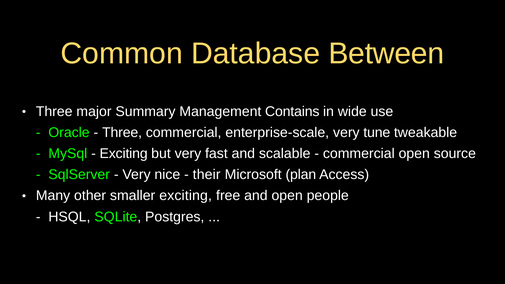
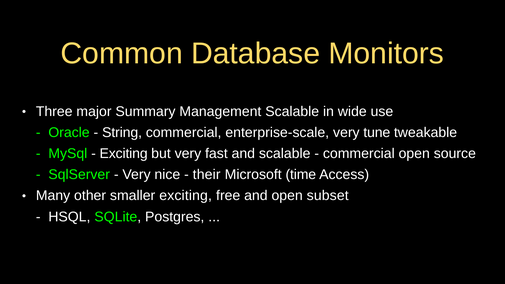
Between: Between -> Monitors
Management Contains: Contains -> Scalable
Three at (122, 133): Three -> String
plan: plan -> time
people: people -> subset
